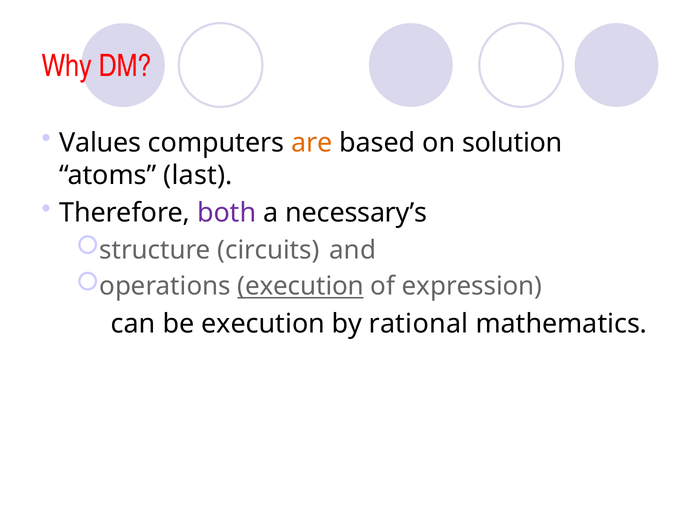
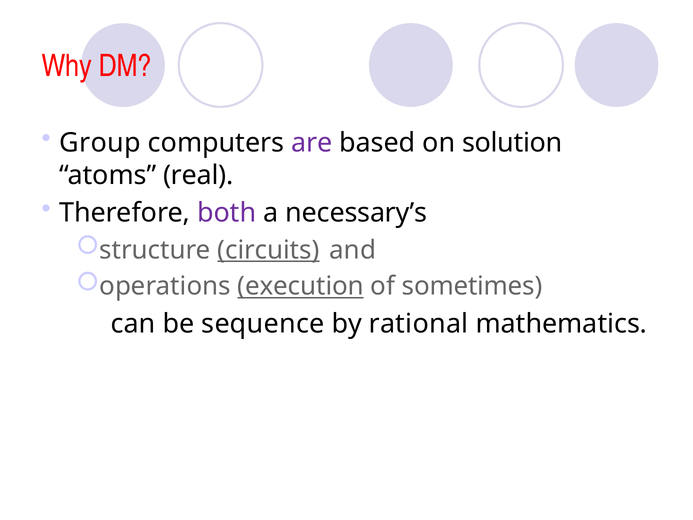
Values: Values -> Group
are colour: orange -> purple
last: last -> real
circuits underline: none -> present
expression: expression -> sometimes
be execution: execution -> sequence
